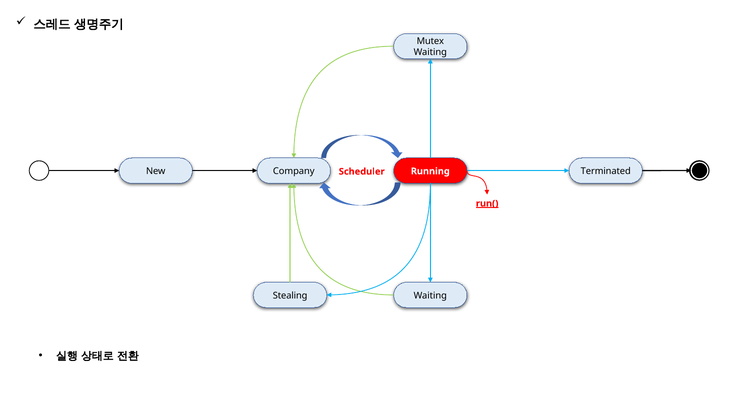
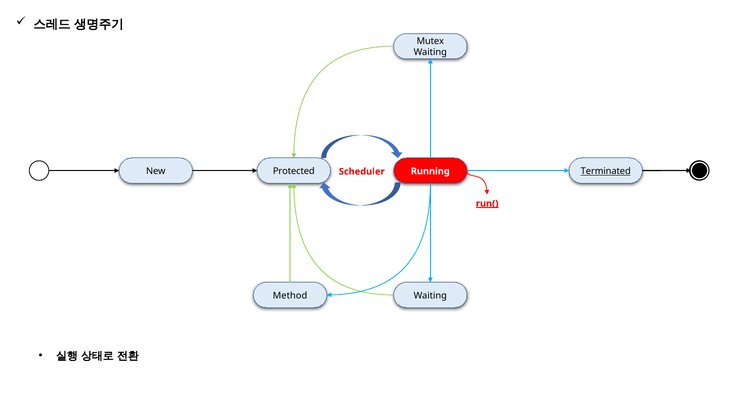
Company: Company -> Protected
Terminated underline: none -> present
Stealing: Stealing -> Method
